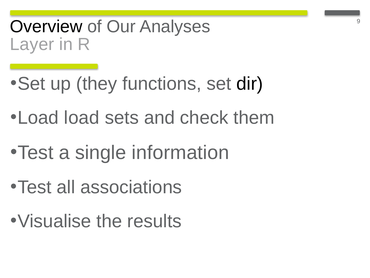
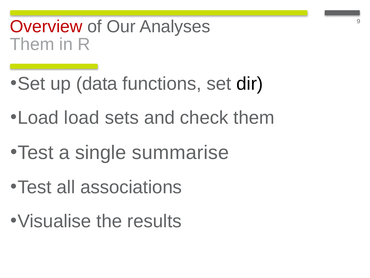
Overview colour: black -> red
Layer at (32, 44): Layer -> Them
they: they -> data
information: information -> summarise
